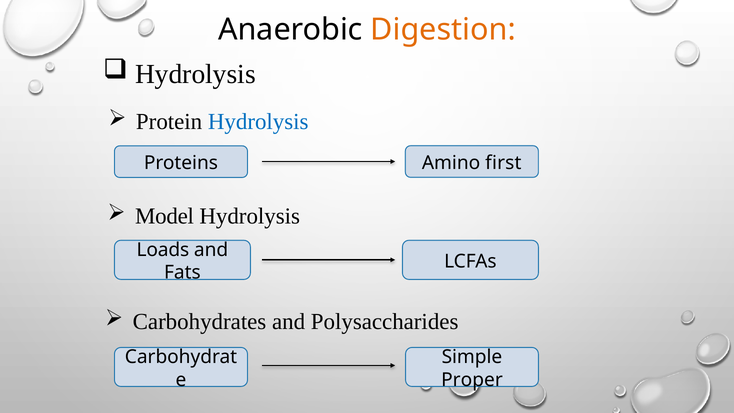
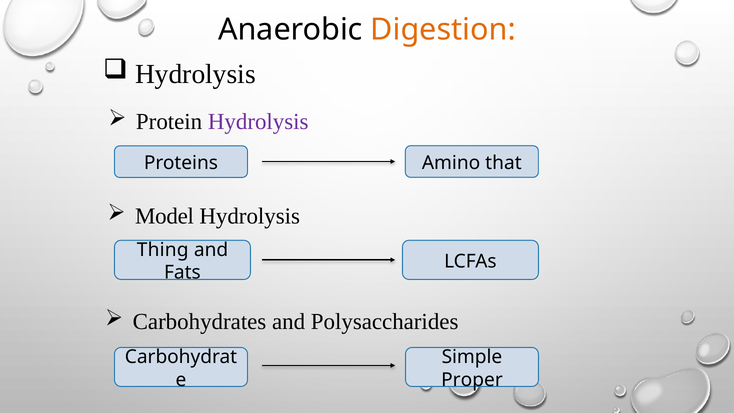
Hydrolysis at (258, 122) colour: blue -> purple
first: first -> that
Loads: Loads -> Thing
